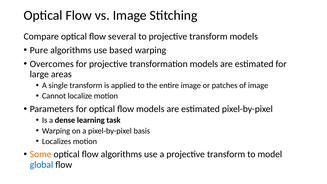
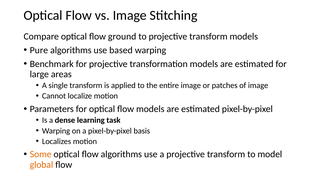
several: several -> ground
Overcomes: Overcomes -> Benchmark
global colour: blue -> orange
